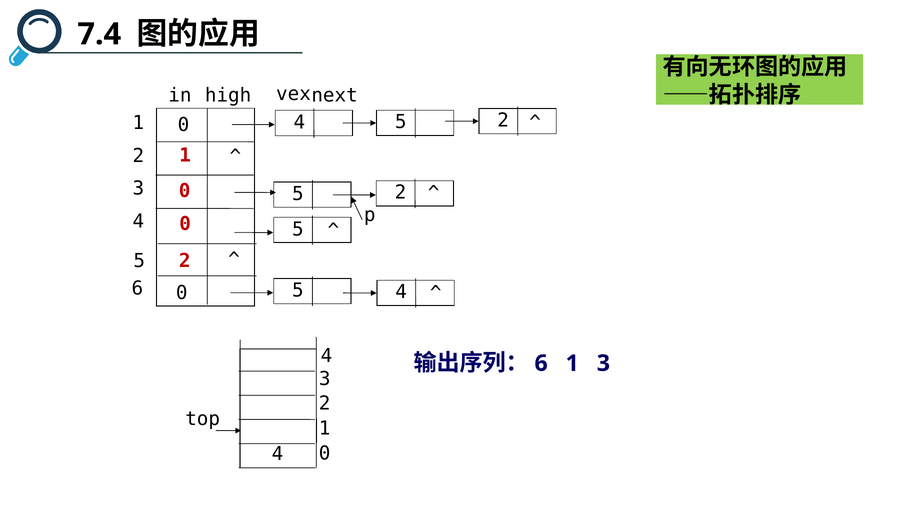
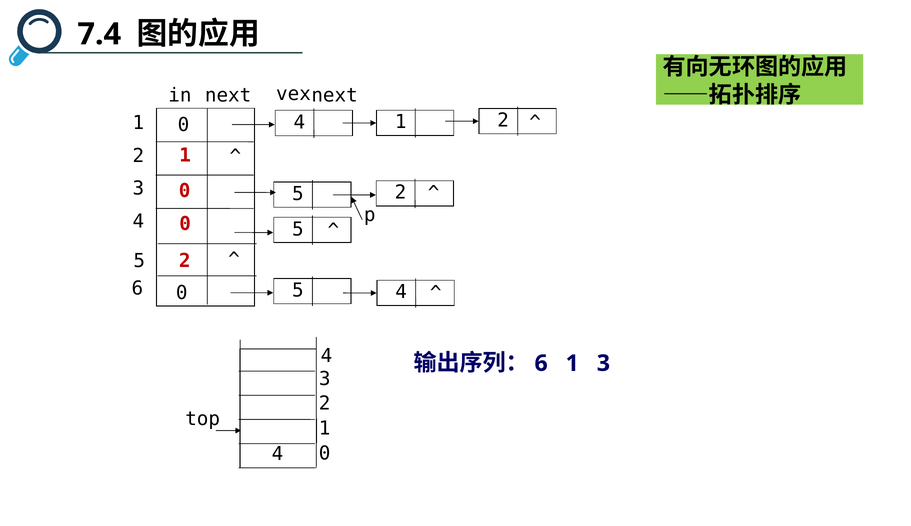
high: high -> next
5 at (401, 122): 5 -> 1
